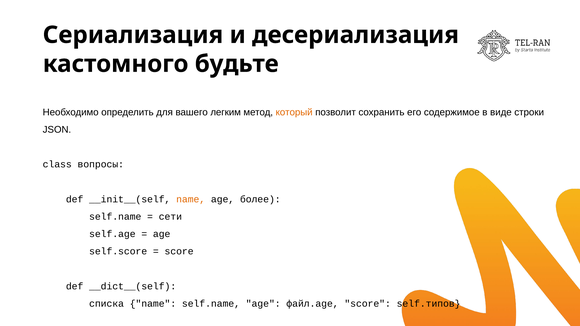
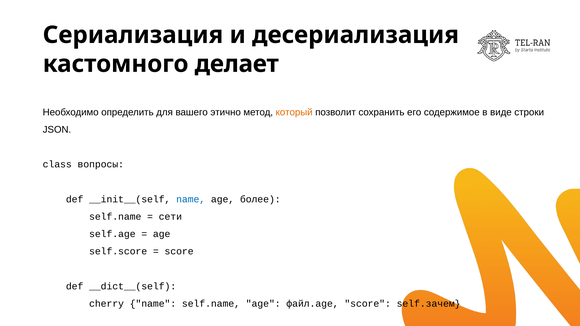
будьте: будьте -> делает
легким: легким -> этично
name at (191, 199) colour: orange -> blue
списка: списка -> cherry
self.типов: self.типов -> self.зачем
